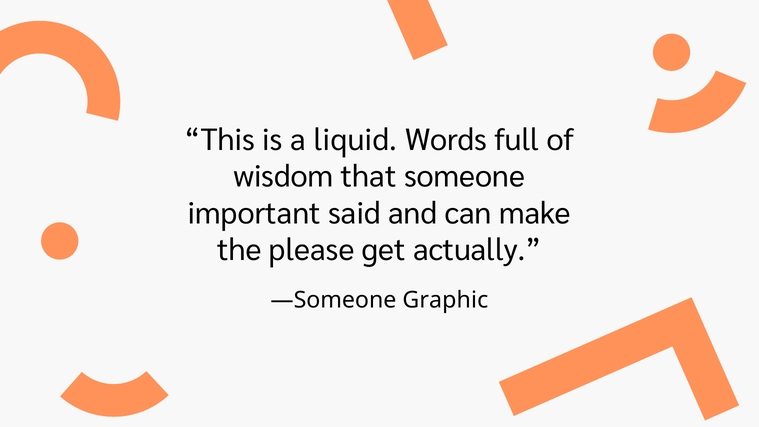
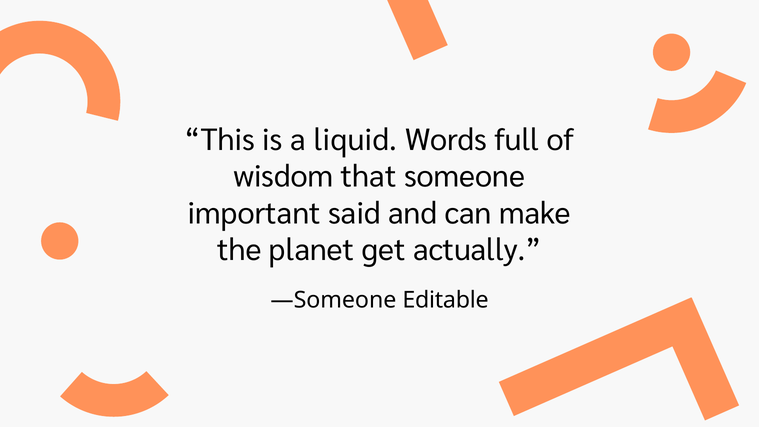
please: please -> planet
Graphic: Graphic -> Editable
